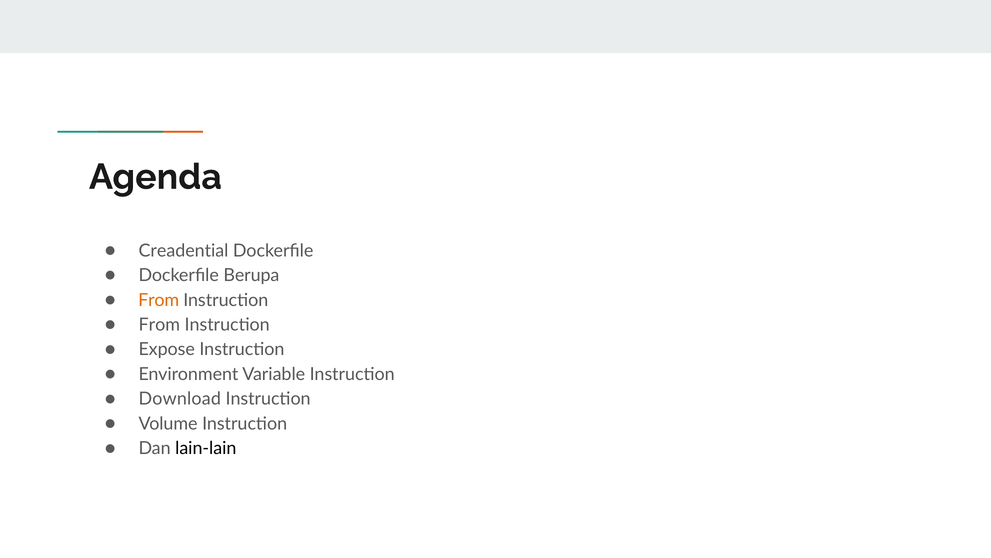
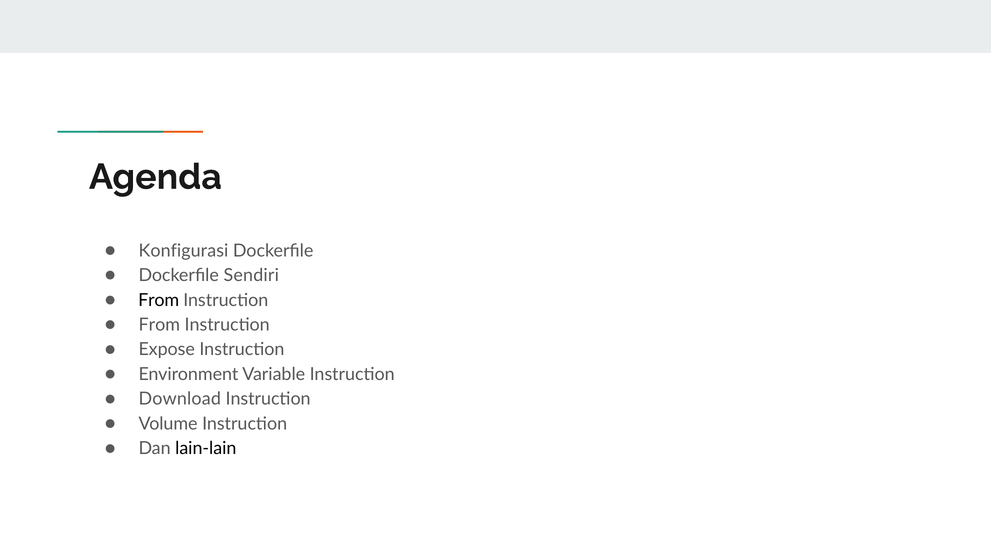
Creadential: Creadential -> Konfigurasi
Berupa: Berupa -> Sendiri
From at (159, 300) colour: orange -> black
